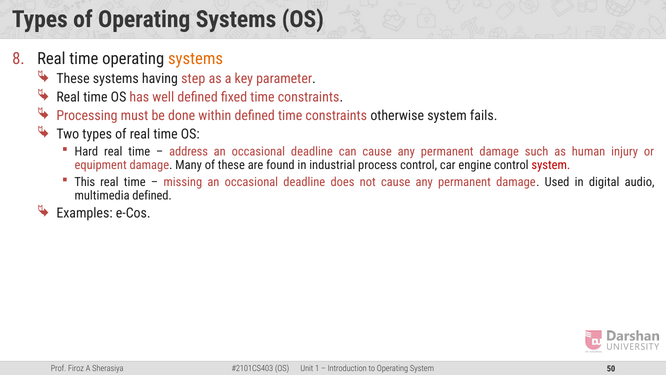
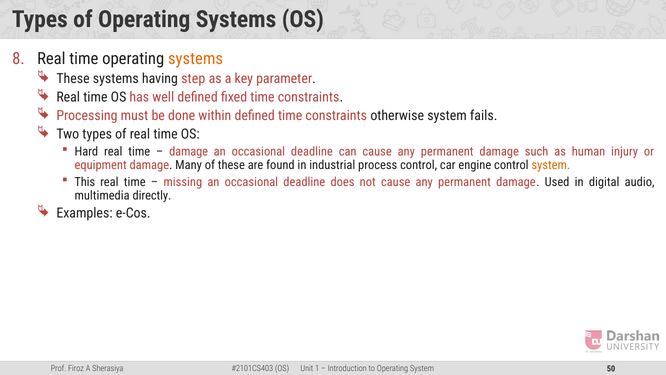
address at (189, 152): address -> damage
system at (551, 165) colour: red -> orange
multimedia defined: defined -> directly
